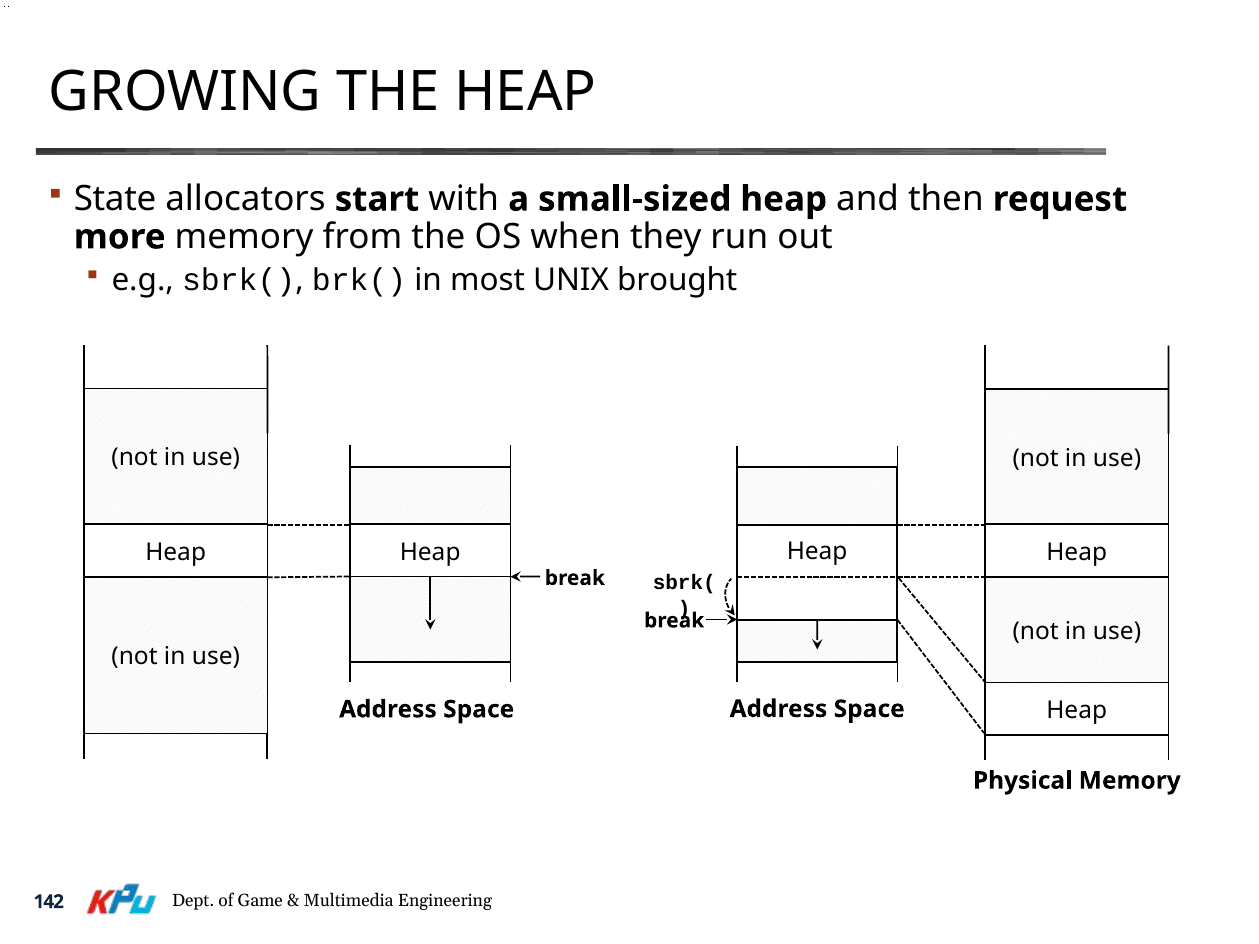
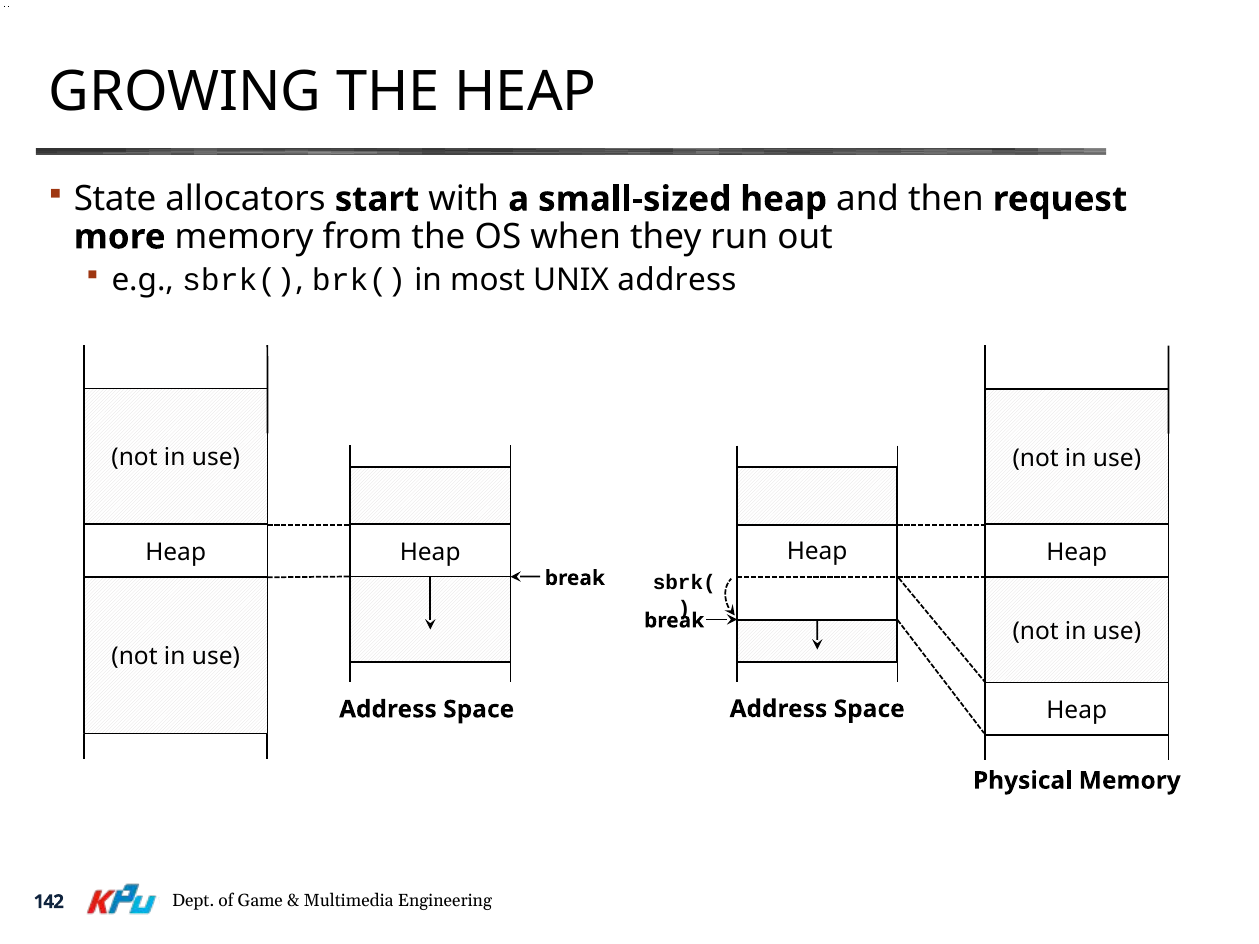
UNIX brought: brought -> address
